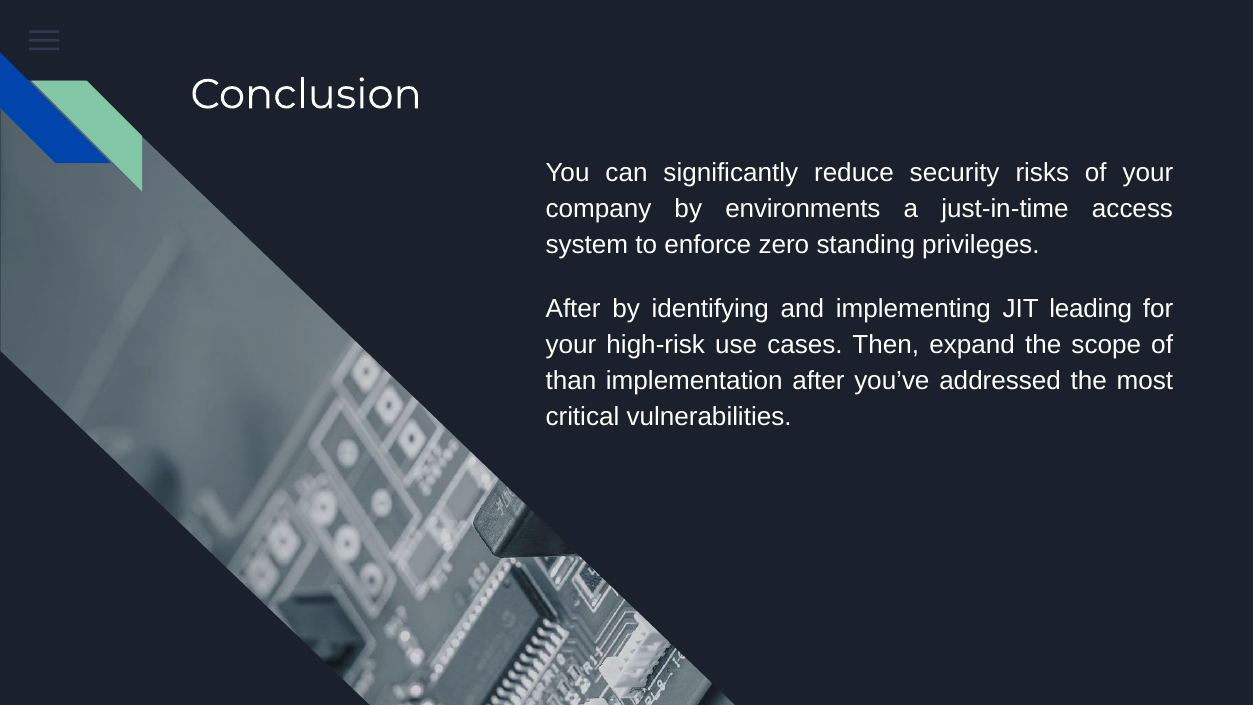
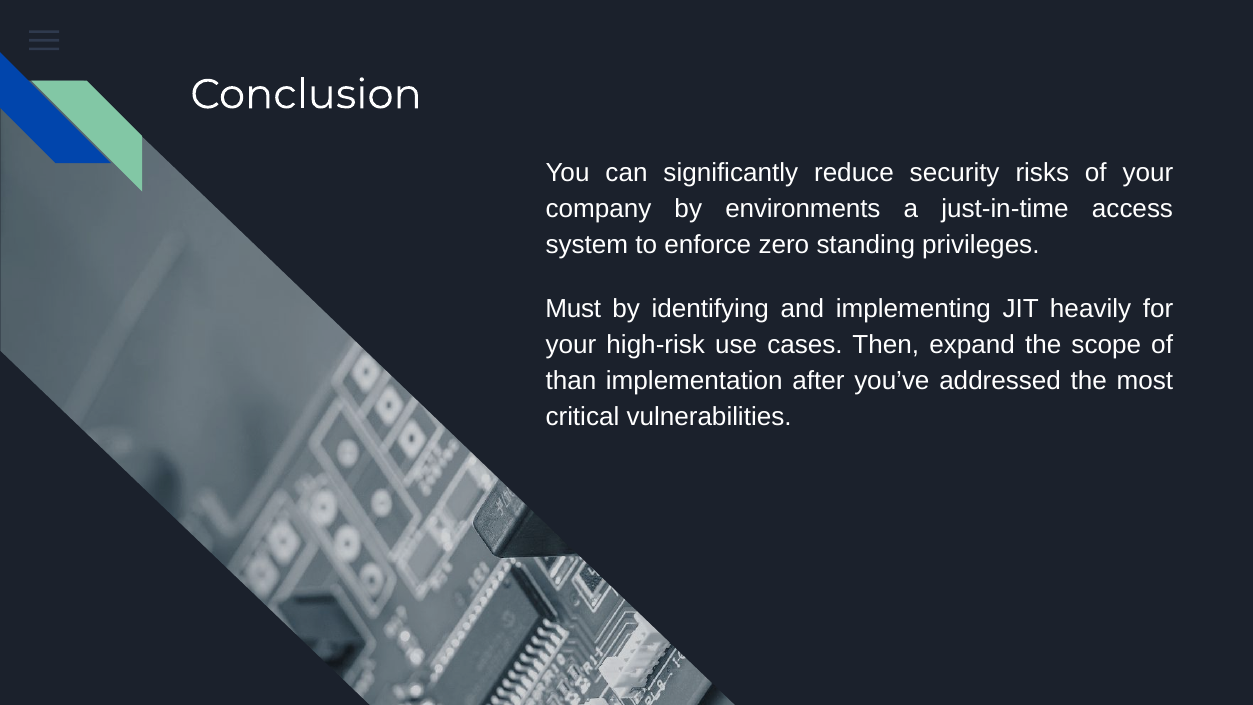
After at (573, 309): After -> Must
leading: leading -> heavily
